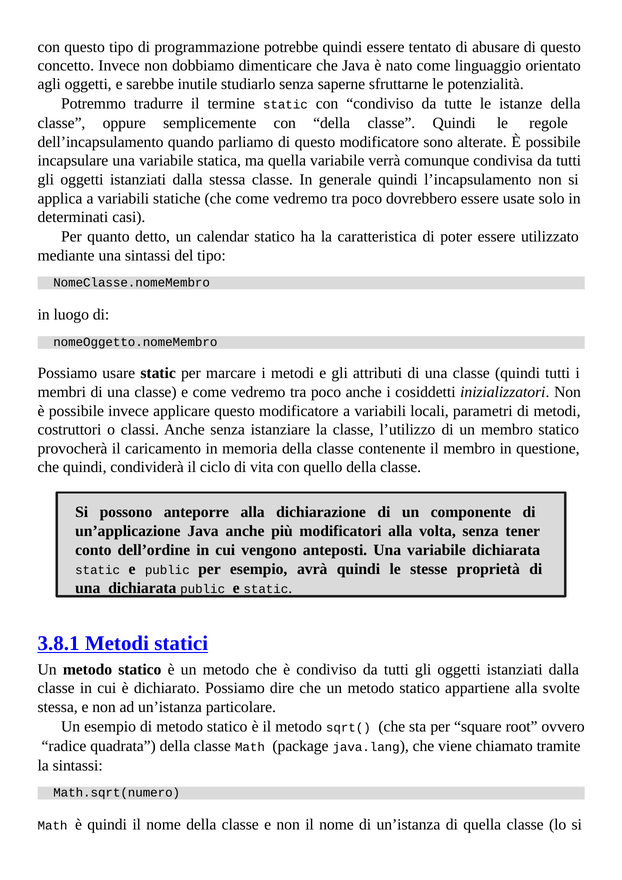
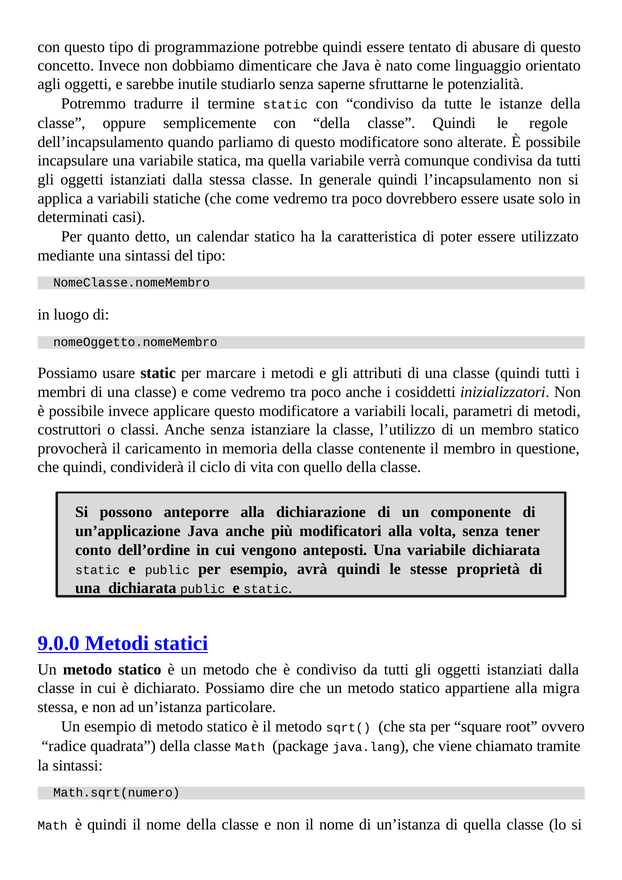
3.8.1: 3.8.1 -> 9.0.0
svolte: svolte -> migra
